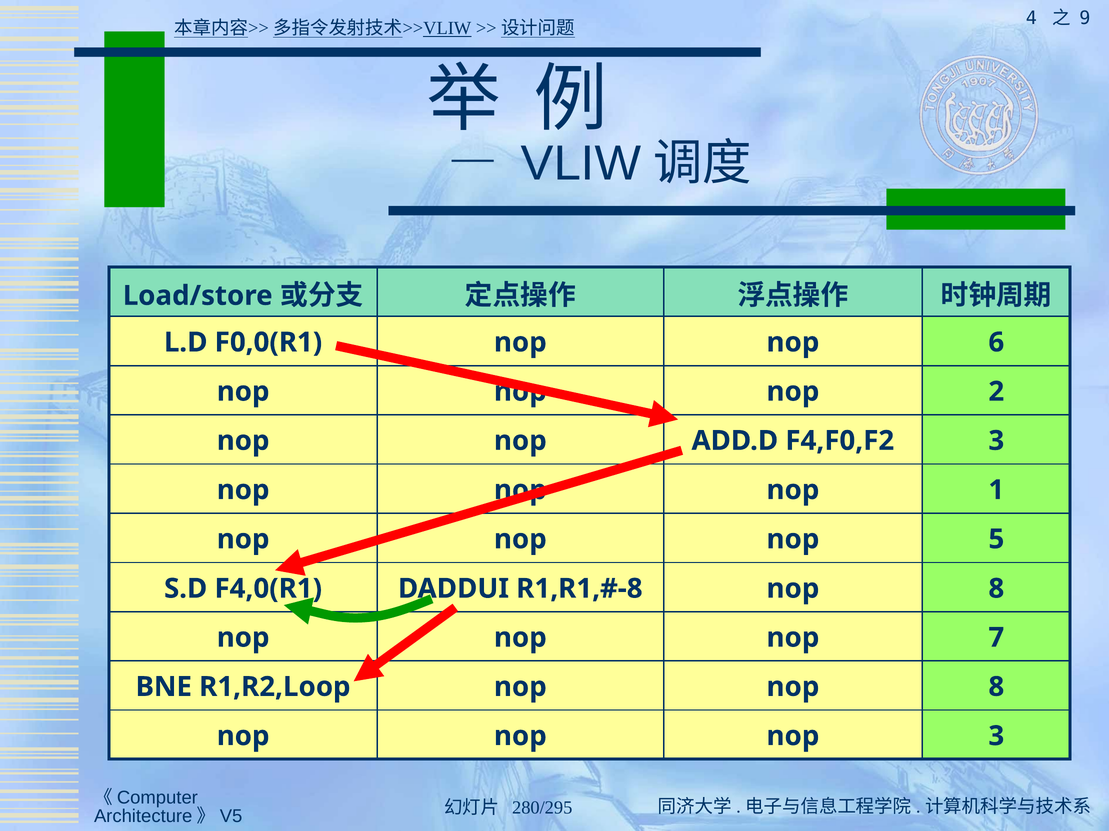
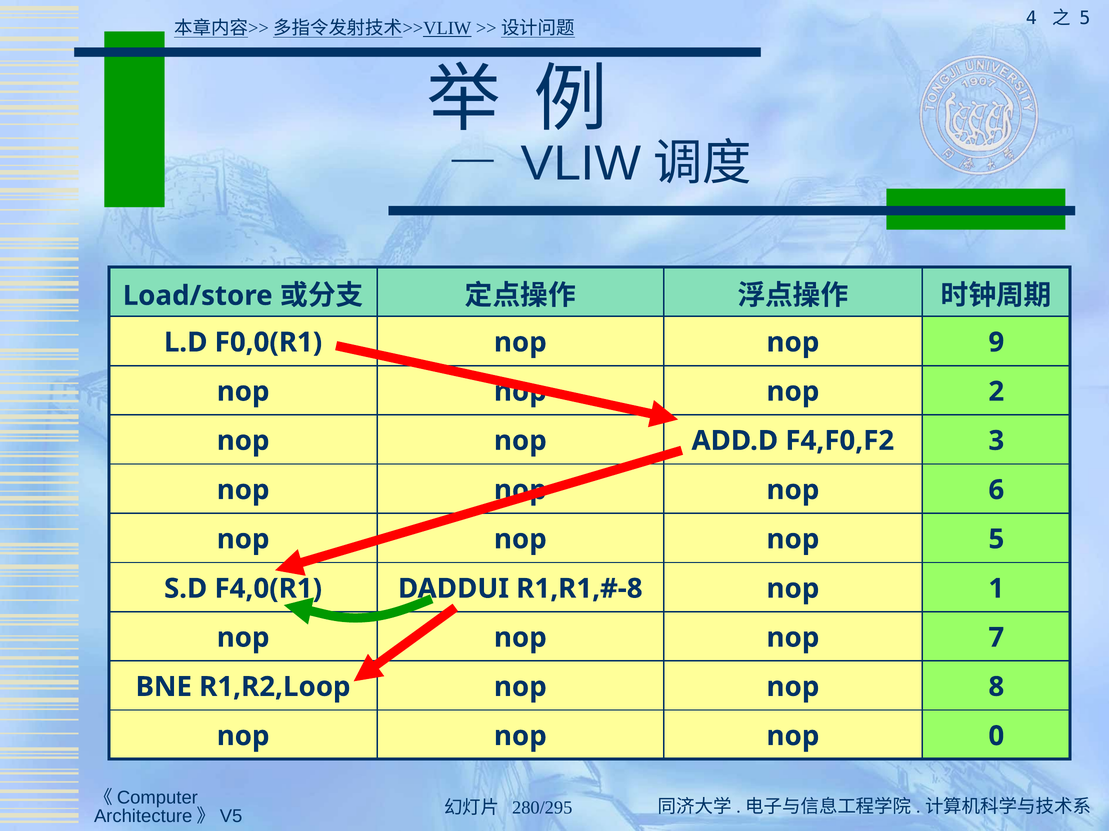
9 at (1085, 18): 9 -> 5
6: 6 -> 9
1: 1 -> 6
8 at (996, 589): 8 -> 1
nop 3: 3 -> 0
